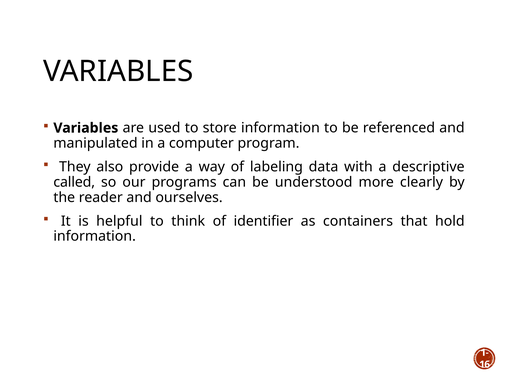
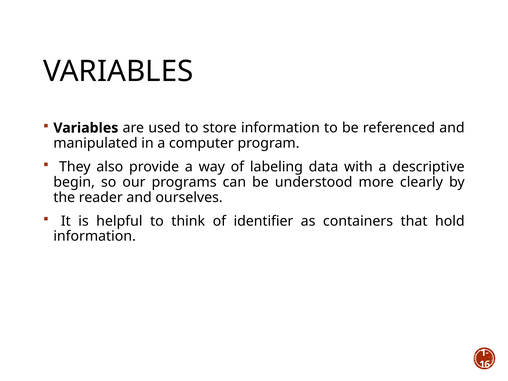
called: called -> begin
